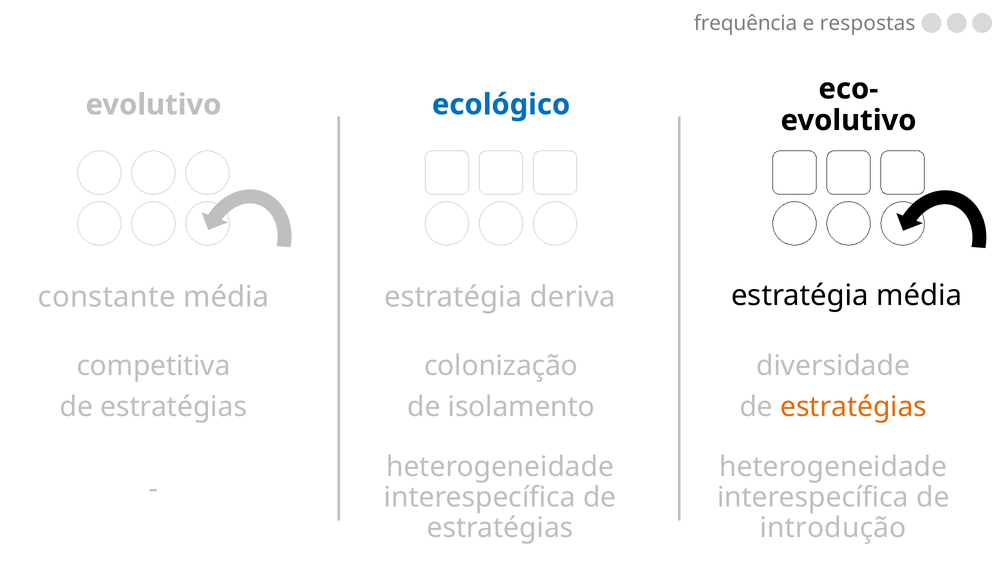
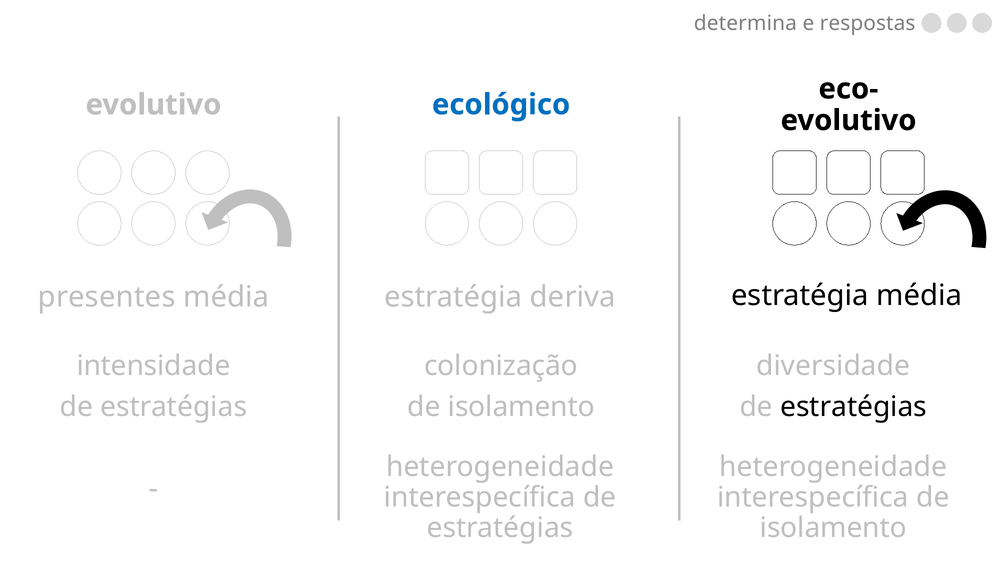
frequência: frequência -> determina
constante: constante -> presentes
competitiva: competitiva -> intensidade
estratégias at (854, 407) colour: orange -> black
introdução at (833, 528): introdução -> isolamento
